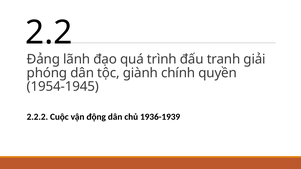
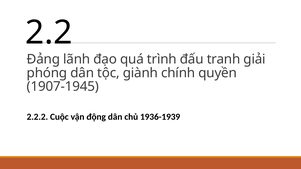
1954-1945: 1954-1945 -> 1907-1945
